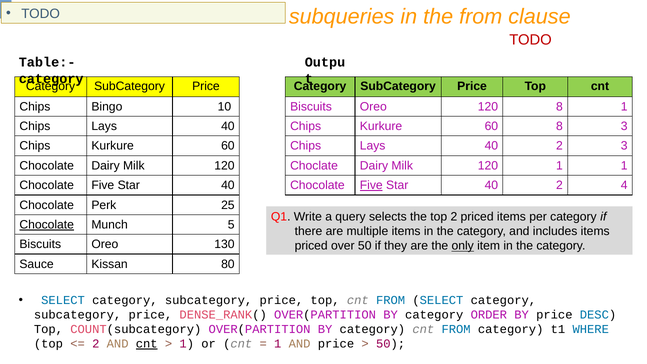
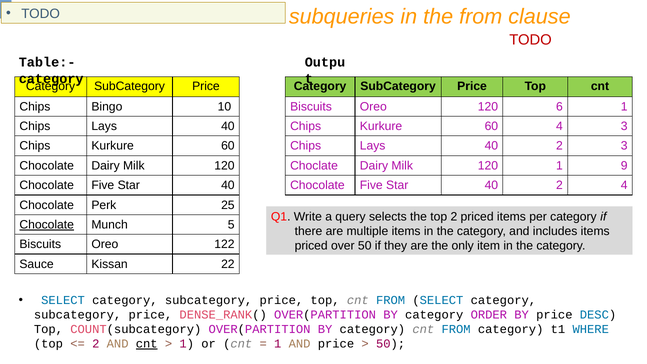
120 8: 8 -> 6
60 8: 8 -> 4
1 1: 1 -> 9
Five at (371, 185) underline: present -> none
130: 130 -> 122
only underline: present -> none
80: 80 -> 22
